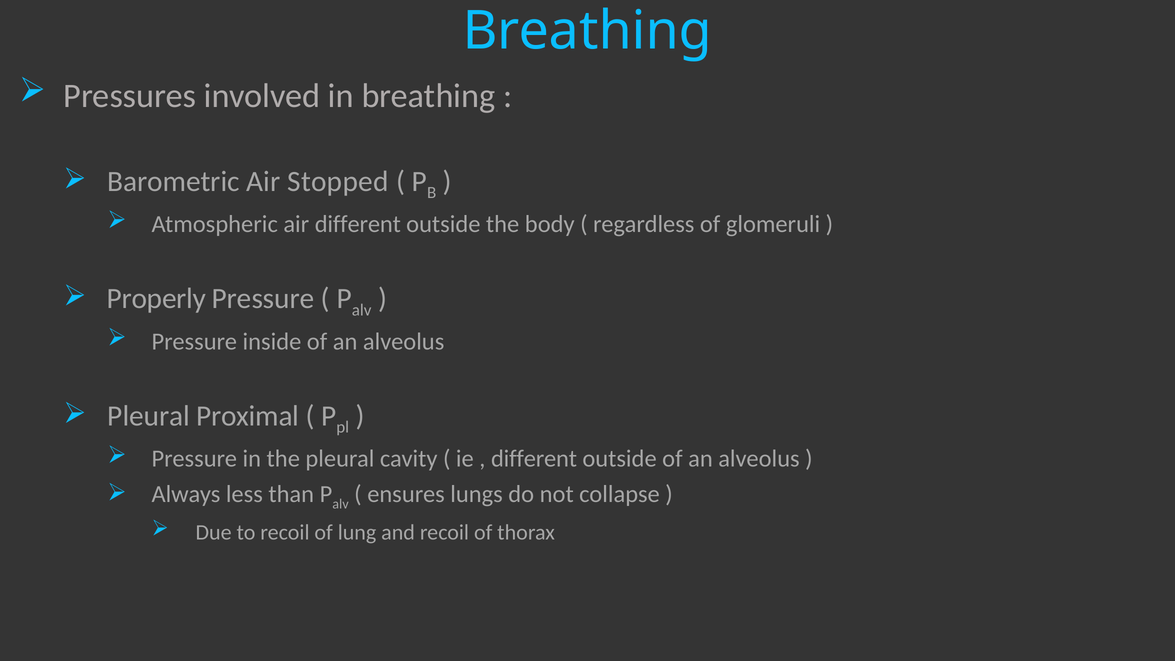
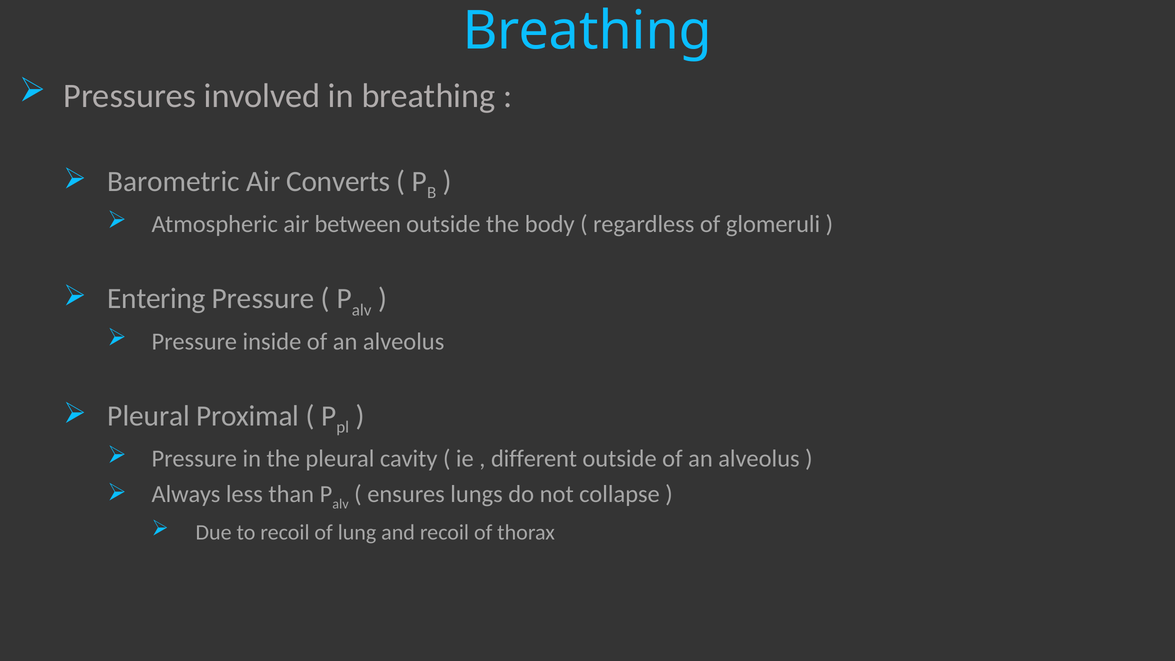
Stopped: Stopped -> Converts
air different: different -> between
Properly: Properly -> Entering
